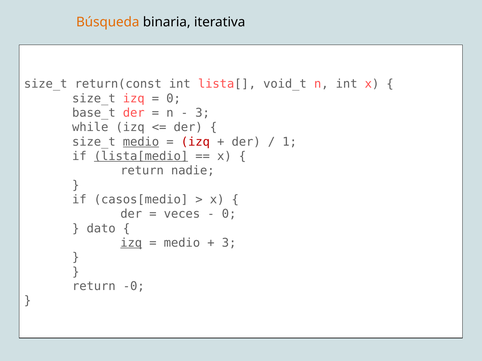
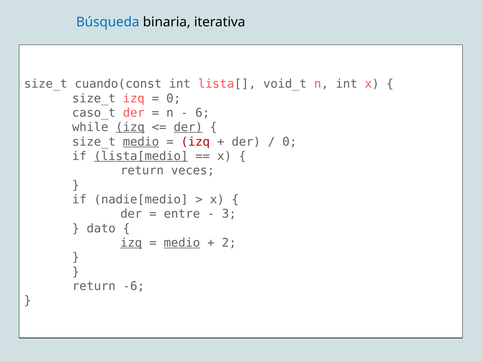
Búsqueda colour: orange -> blue
return(const: return(const -> cuando(const
base_t: base_t -> caso_t
3 at (203, 113): 3 -> 6
izq at (130, 127) underline: none -> present
der at (188, 127) underline: none -> present
1 at (290, 142): 1 -> 0
nadie: nadie -> veces
casos[medio: casos[medio -> nadie[medio
veces: veces -> entre
0 at (229, 214): 0 -> 3
medio at (182, 243) underline: none -> present
3 at (229, 243): 3 -> 2
-0: -0 -> -6
